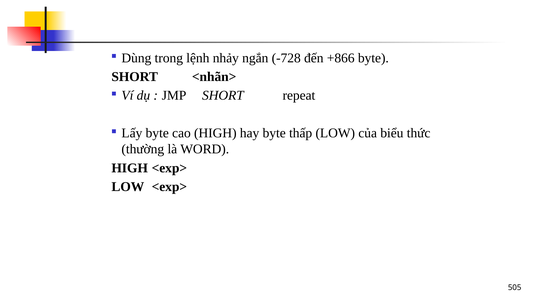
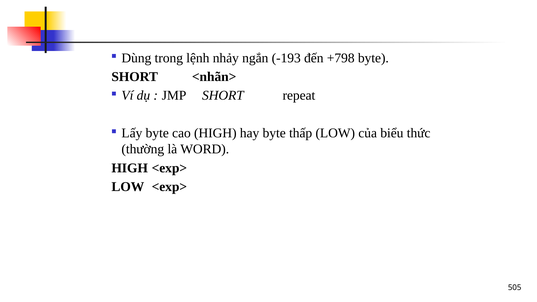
-728: -728 -> -193
+866: +866 -> +798
